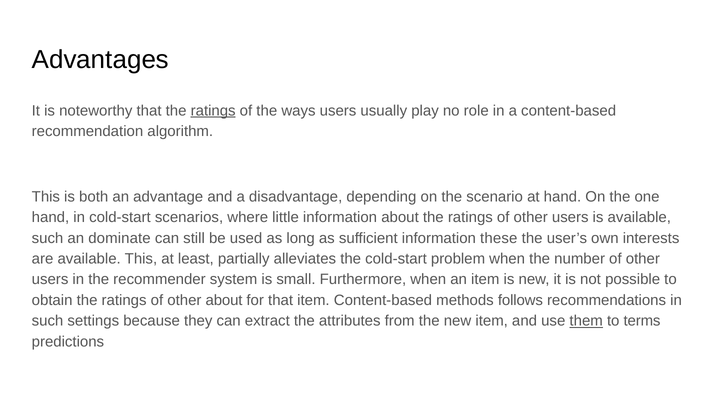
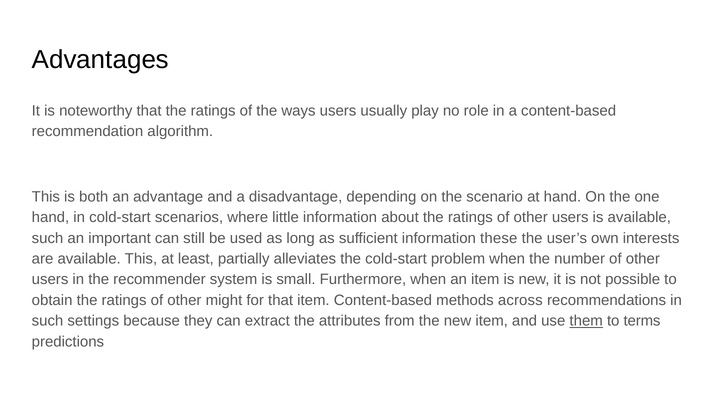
ratings at (213, 111) underline: present -> none
dominate: dominate -> important
other about: about -> might
follows: follows -> across
